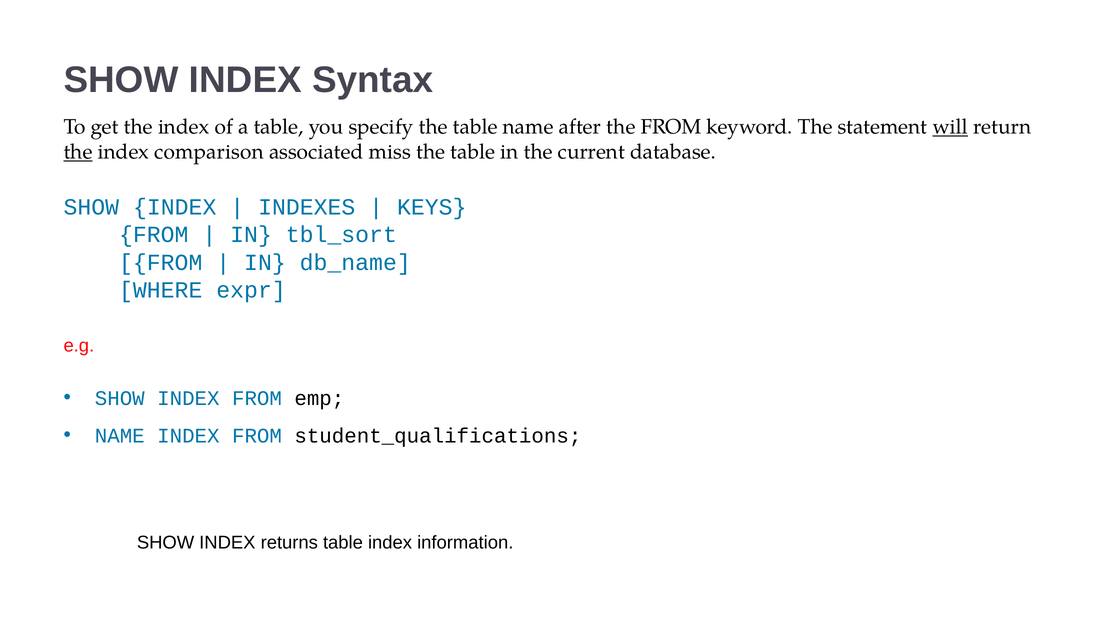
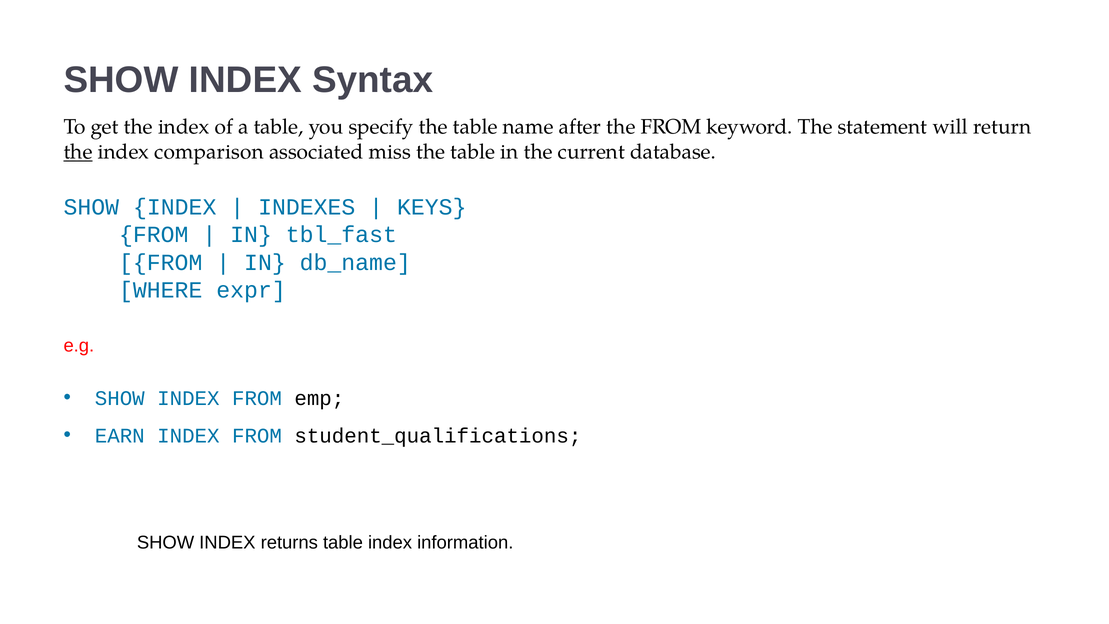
will underline: present -> none
tbl_sort: tbl_sort -> tbl_fast
NAME at (120, 436): NAME -> EARN
